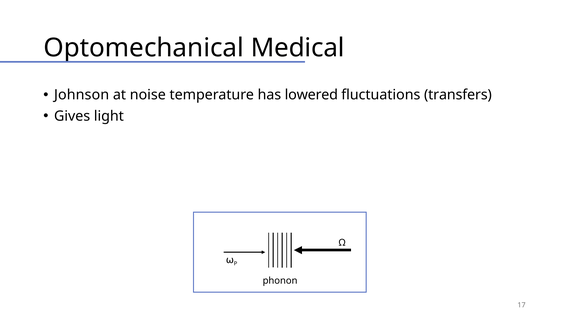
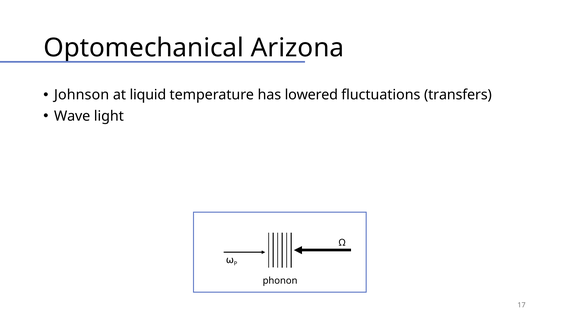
Medical: Medical -> Arizona
noise: noise -> liquid
Gives: Gives -> Wave
